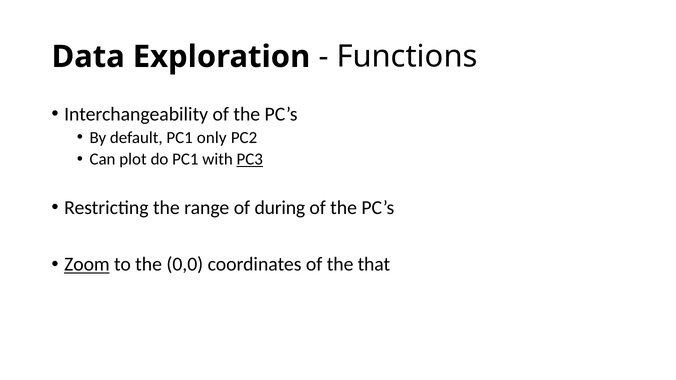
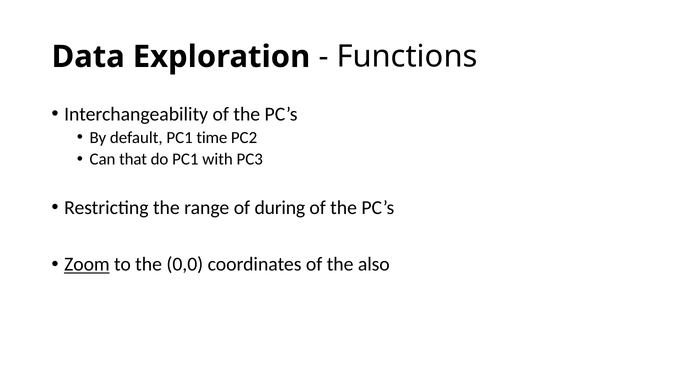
only: only -> time
plot: plot -> that
PC3 underline: present -> none
that: that -> also
